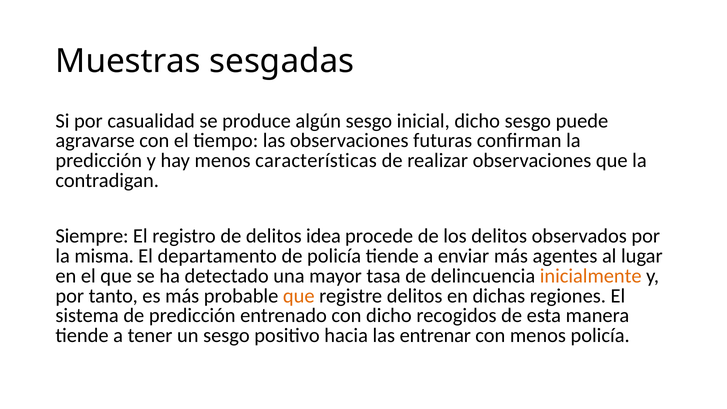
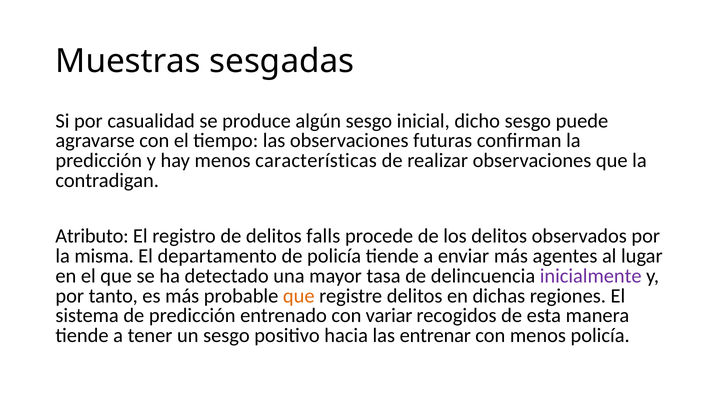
Siempre: Siempre -> Atributo
idea: idea -> falls
inicialmente colour: orange -> purple
con dicho: dicho -> variar
